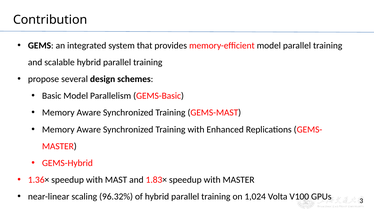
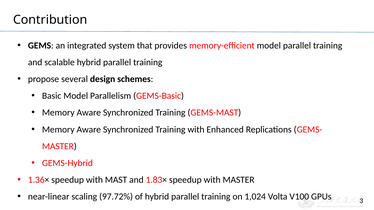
96.32%: 96.32% -> 97.72%
